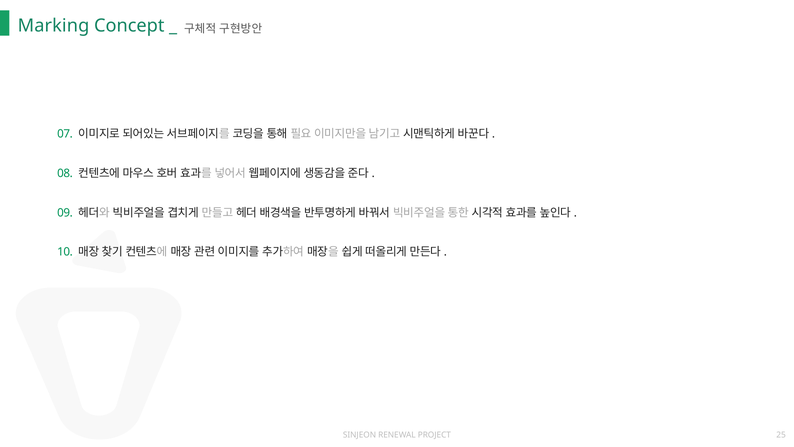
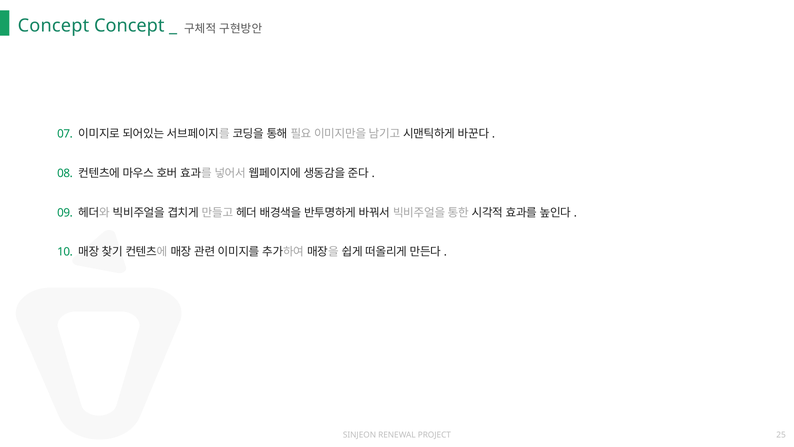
Marking at (53, 26): Marking -> Concept
